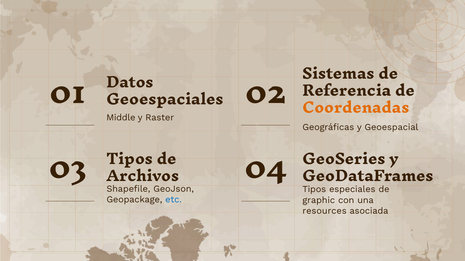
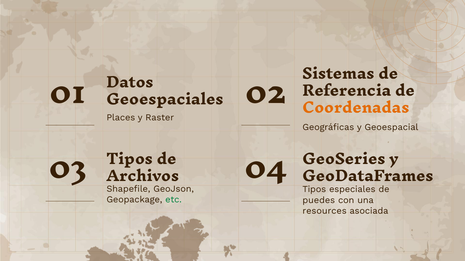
Middle: Middle -> Places
etc colour: blue -> green
graphic: graphic -> puedes
